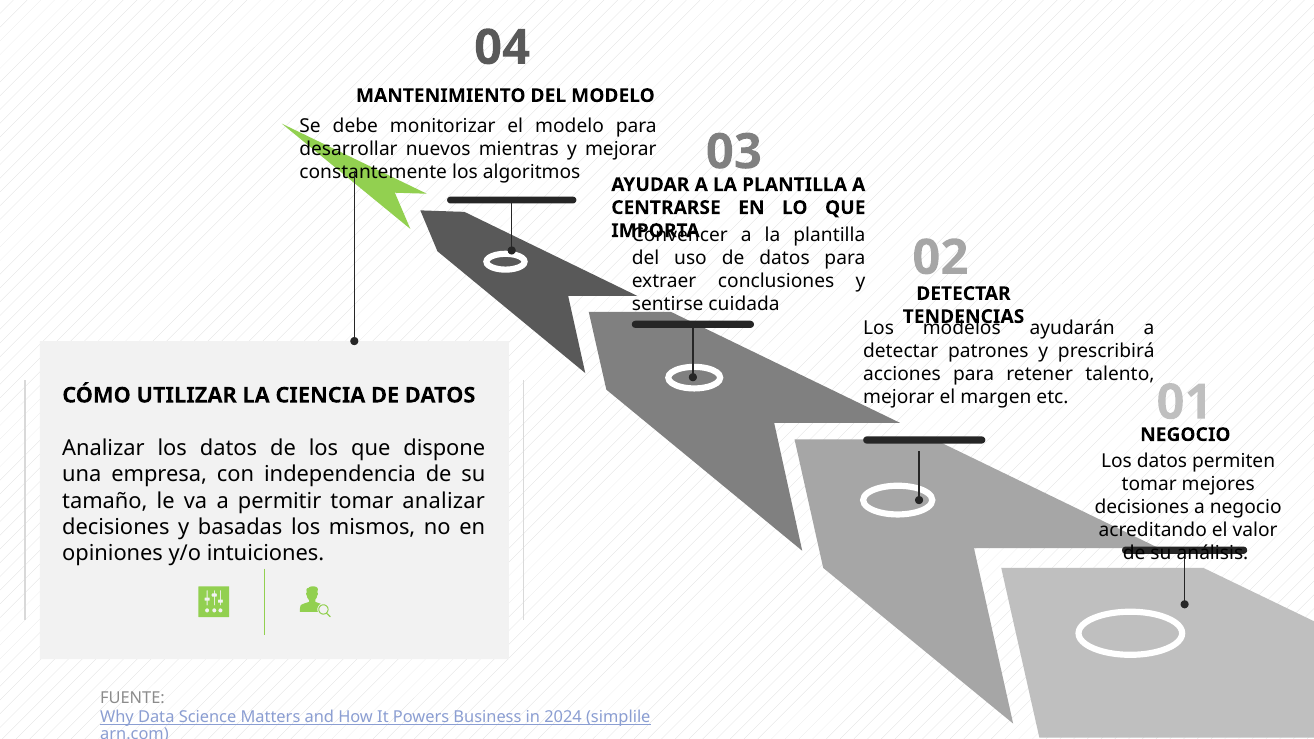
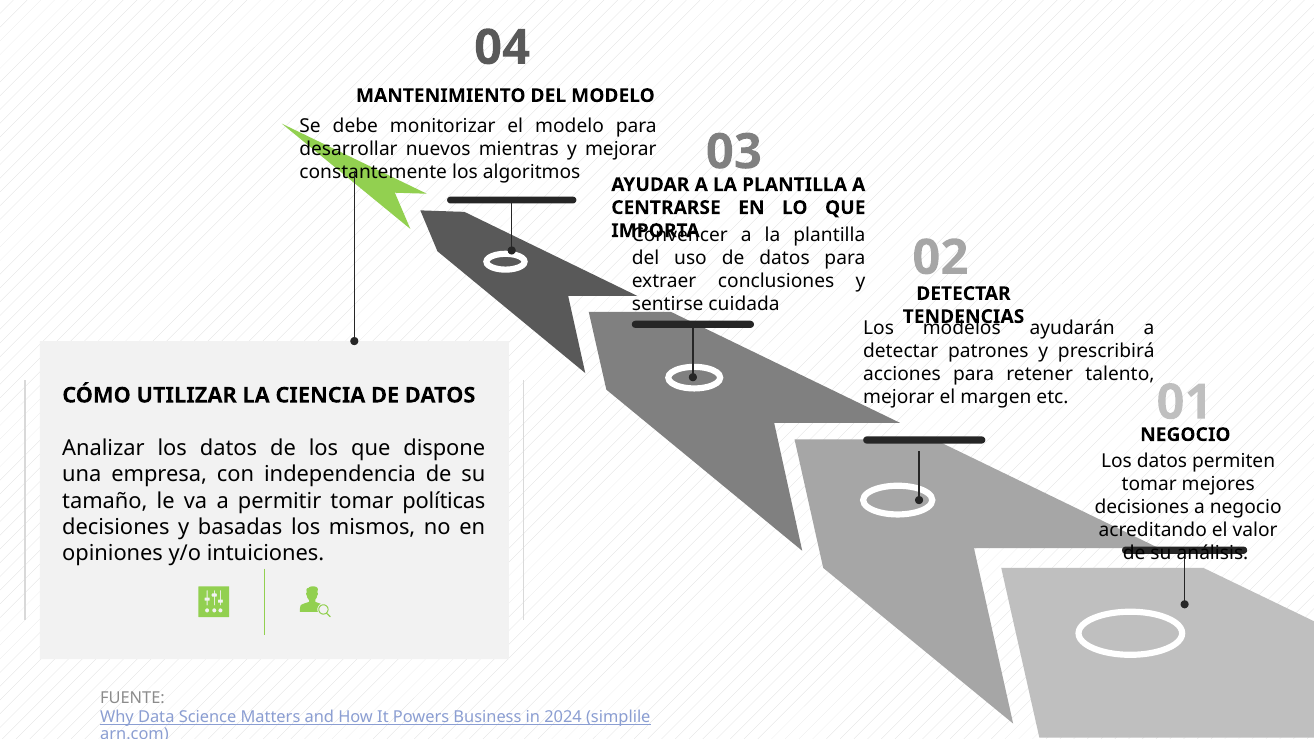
tomar analizar: analizar -> políticas
